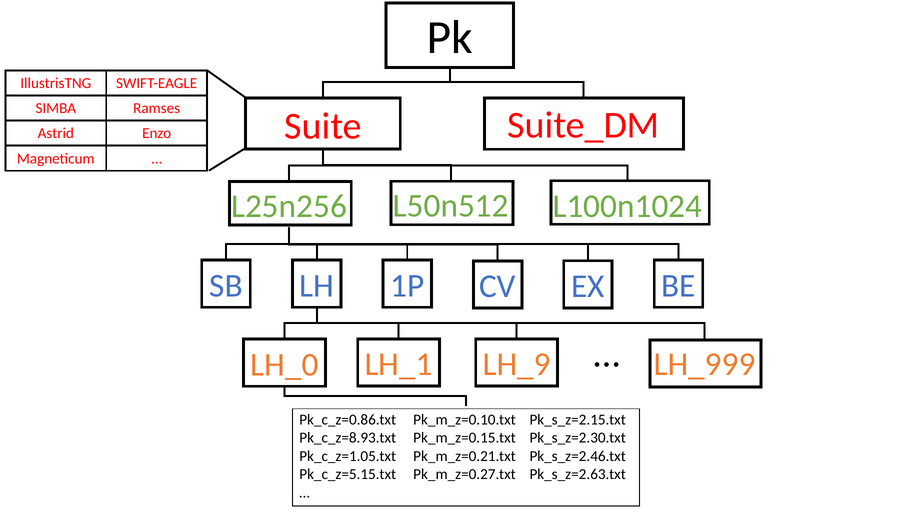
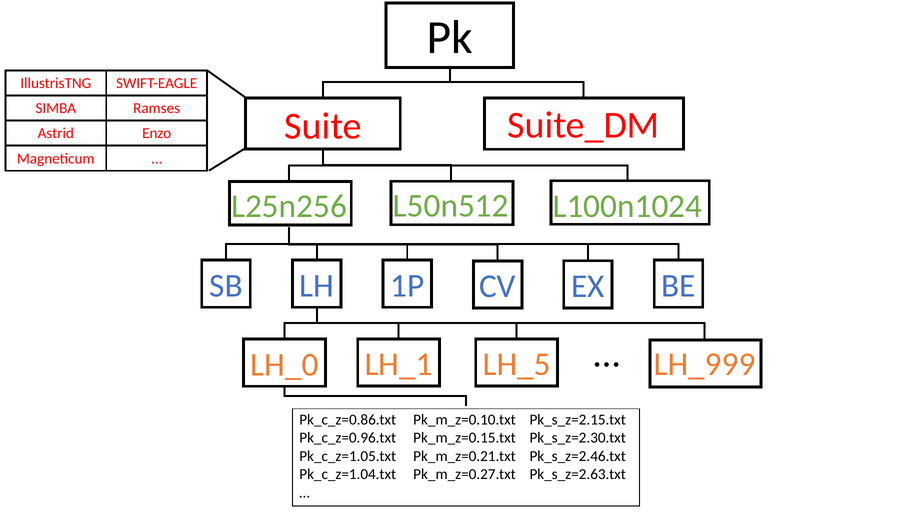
LH_9: LH_9 -> LH_5
Pk_c_z=8.93.txt: Pk_c_z=8.93.txt -> Pk_c_z=0.96.txt
Pk_c_z=5.15.txt: Pk_c_z=5.15.txt -> Pk_c_z=1.04.txt
